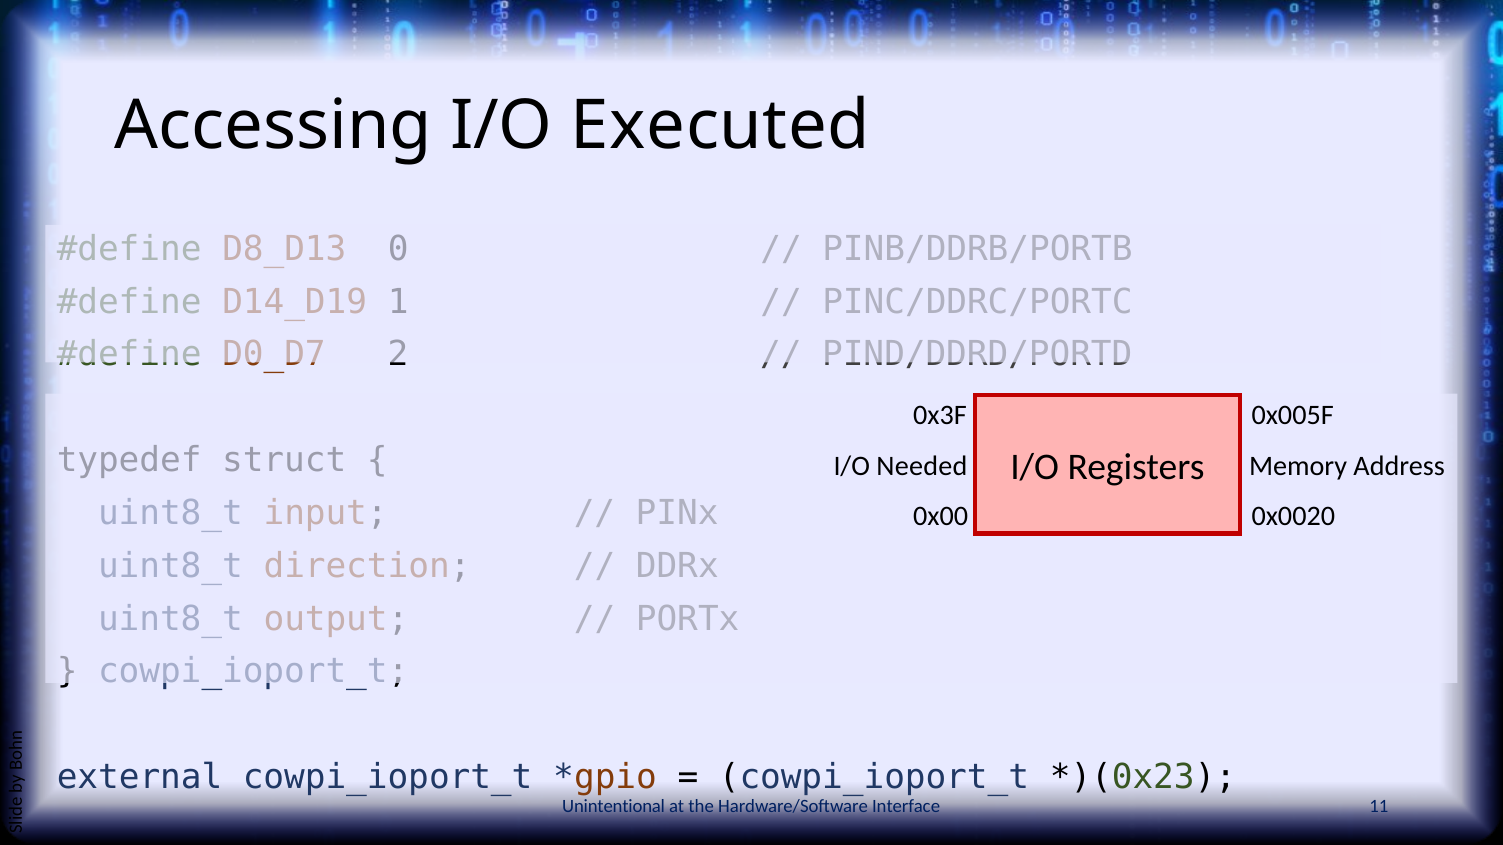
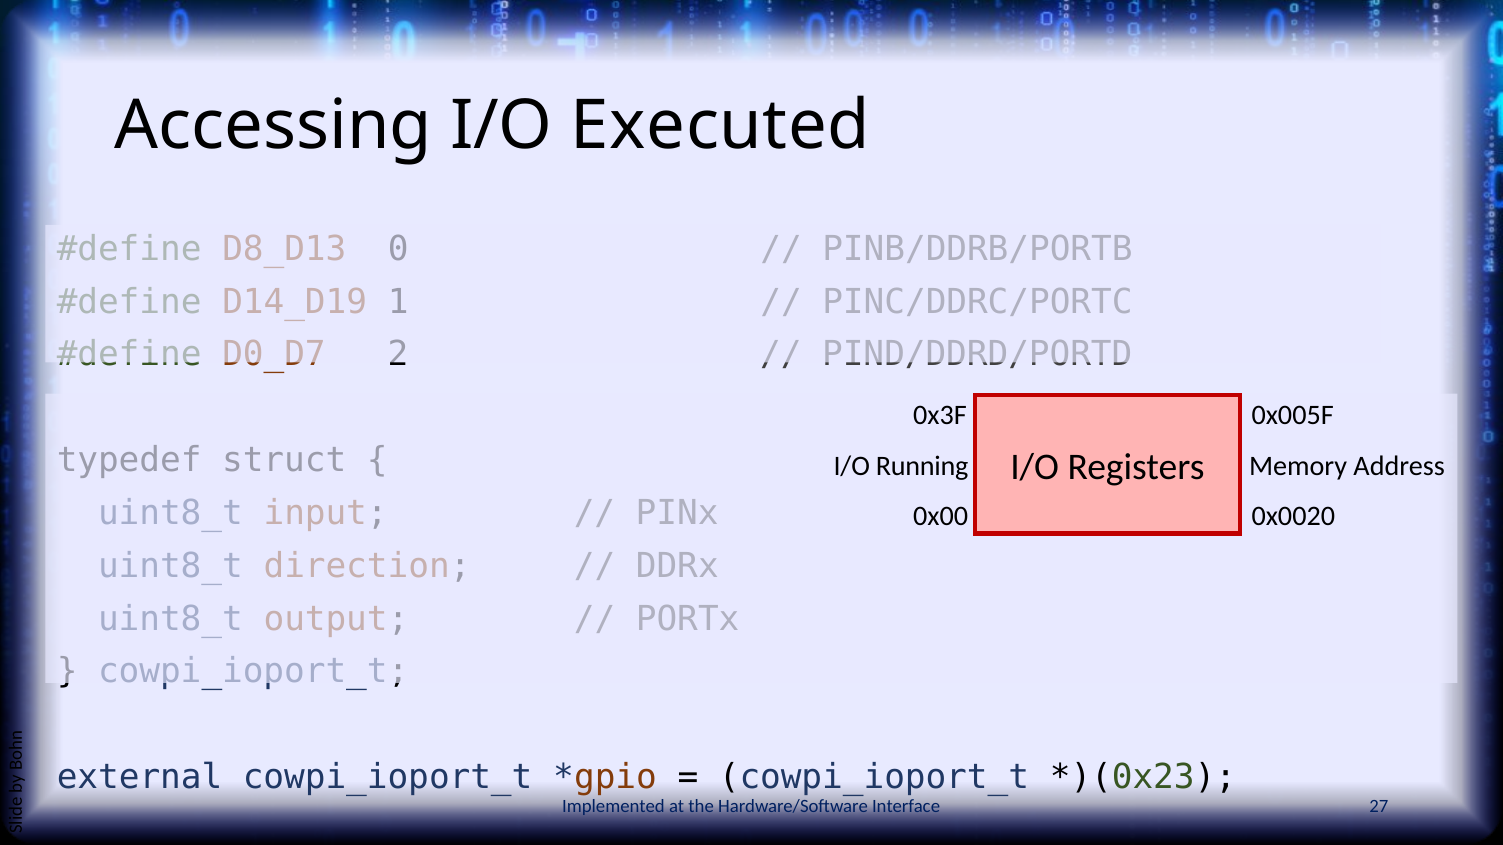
Needed: Needed -> Running
Unintentional: Unintentional -> Implemented
11: 11 -> 27
